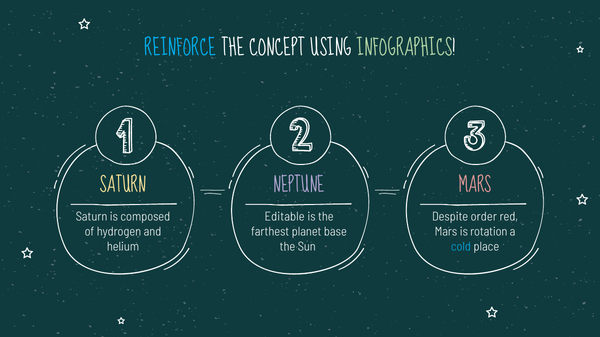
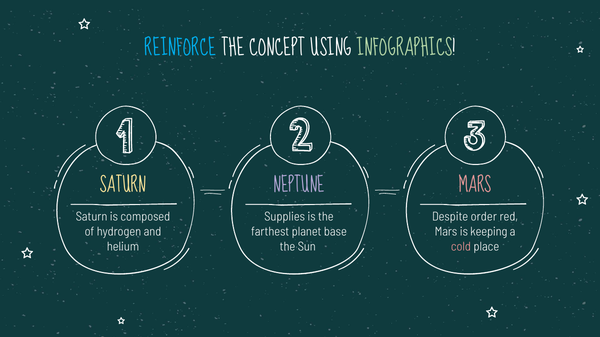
Editable: Editable -> Supplies
rotation: rotation -> keeping
cold colour: light blue -> pink
